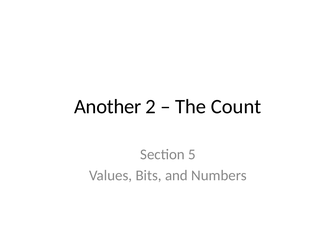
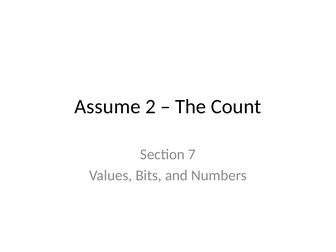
Another: Another -> Assume
5: 5 -> 7
